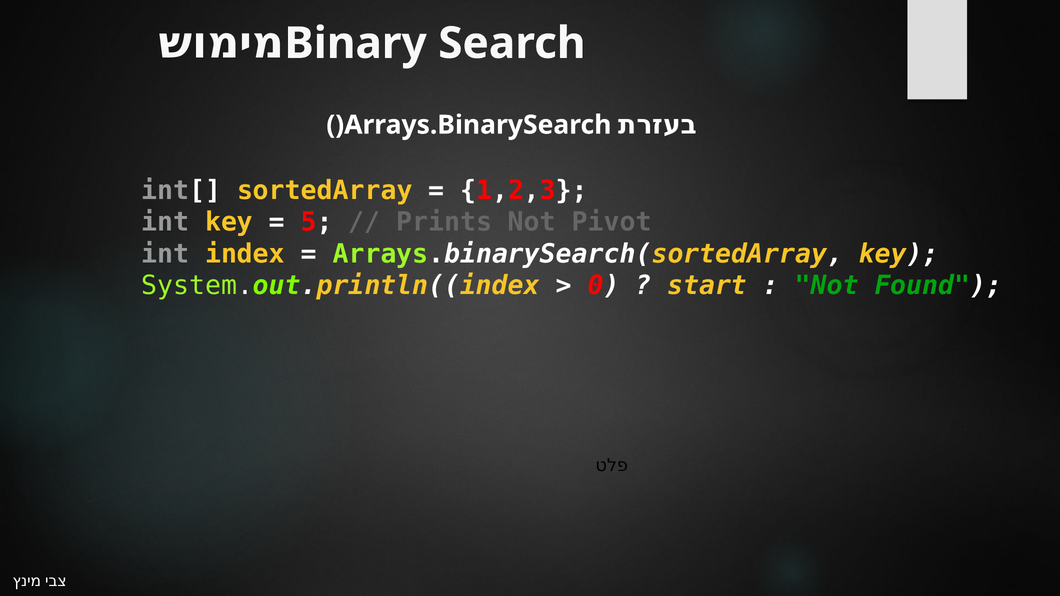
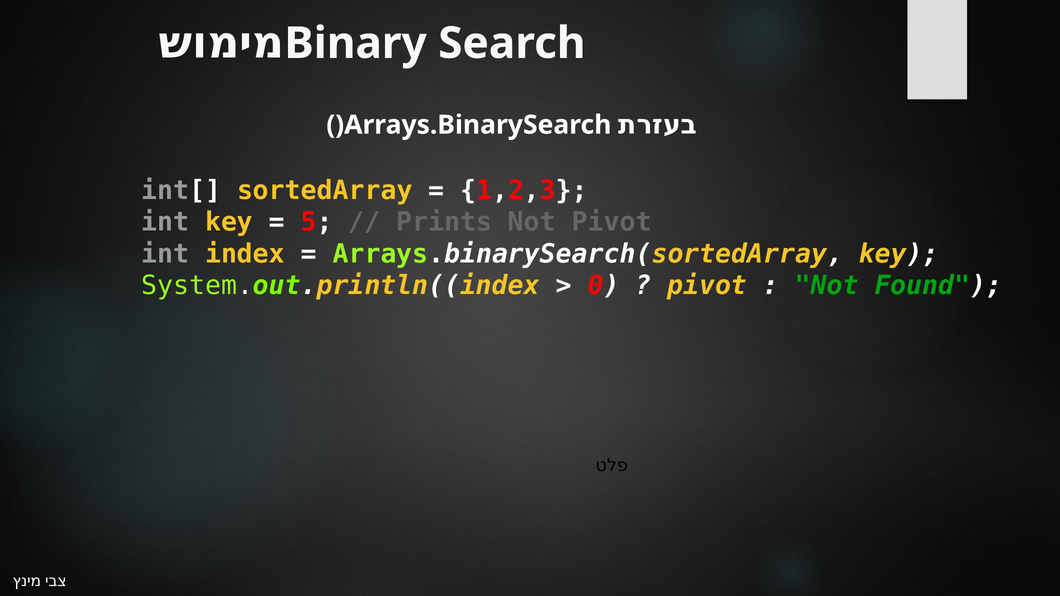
start at (707, 286): start -> pivot
